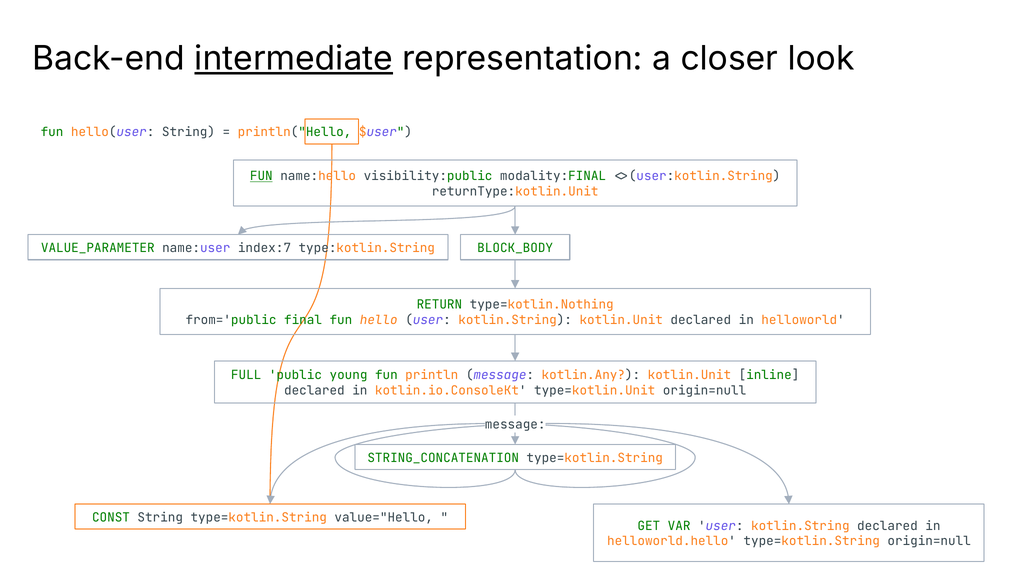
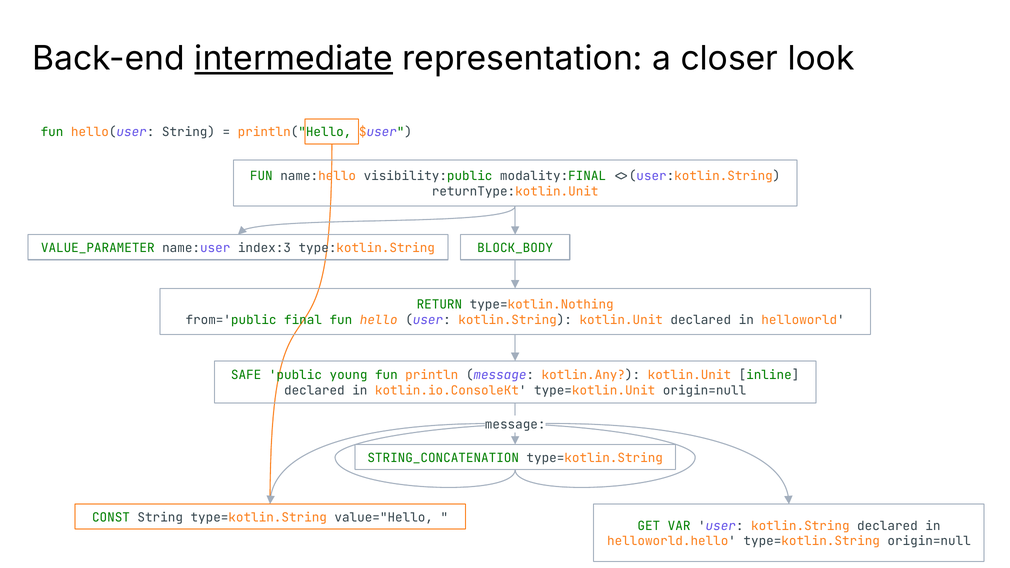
FUN at (261, 176) underline: present -> none
index:7: index:7 -> index:3
FULL: FULL -> SAFE
